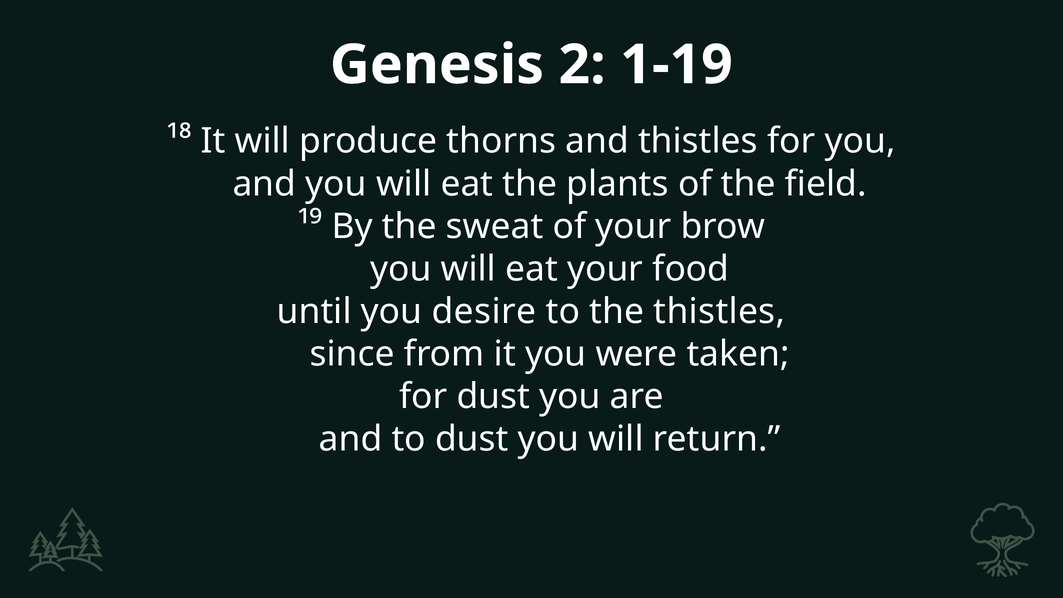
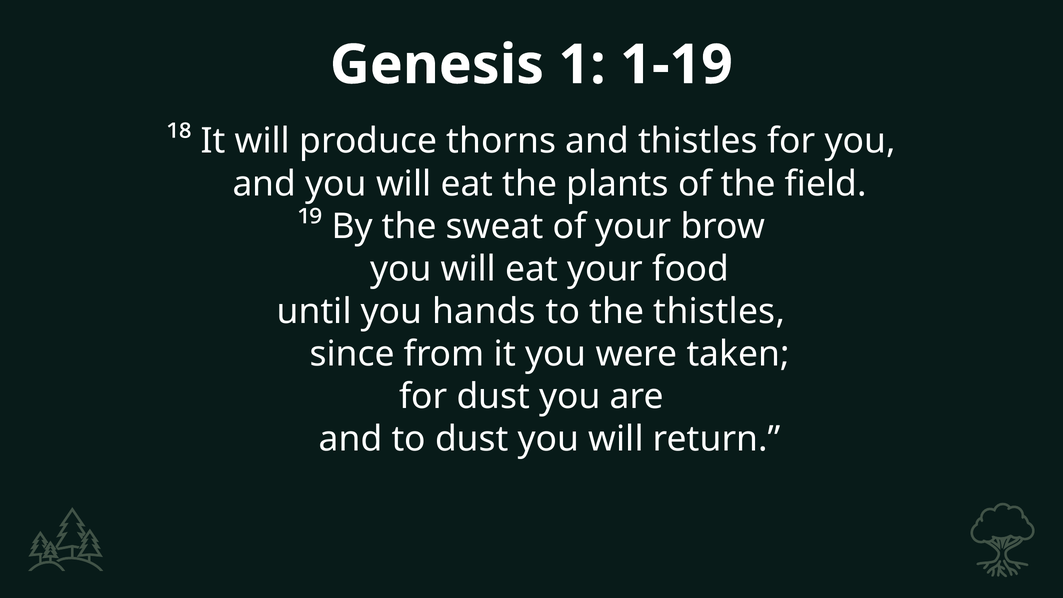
2: 2 -> 1
desire: desire -> hands
